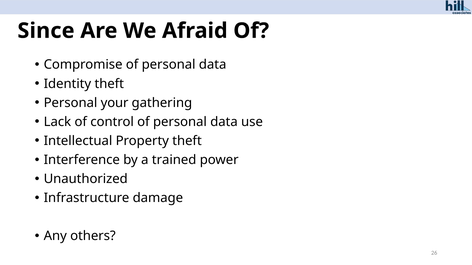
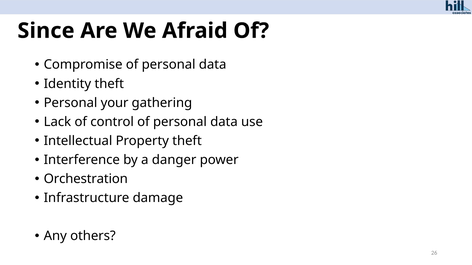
trained: trained -> danger
Unauthorized: Unauthorized -> Orchestration
